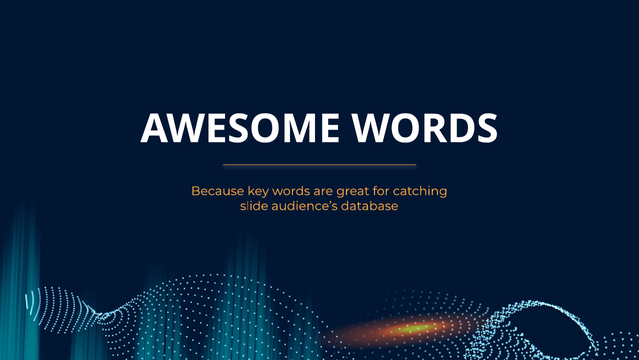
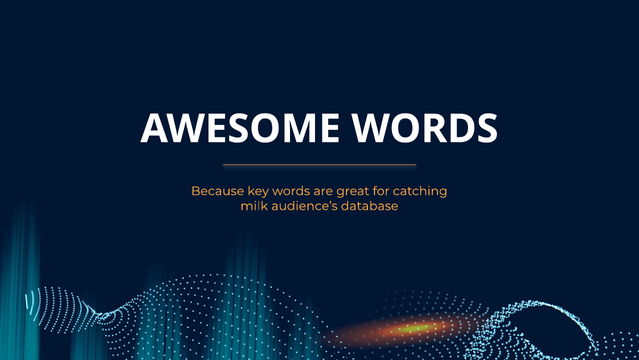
slide: slide -> milk
